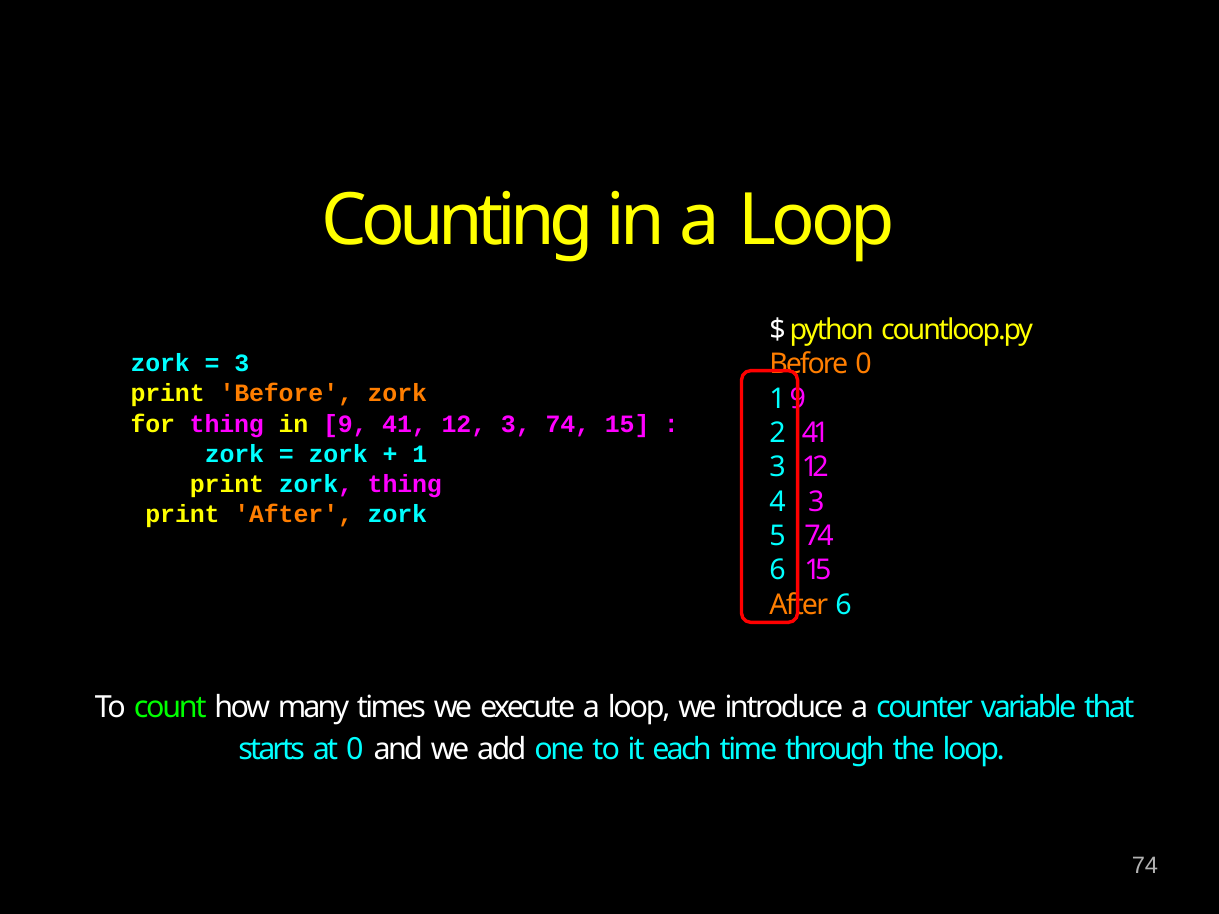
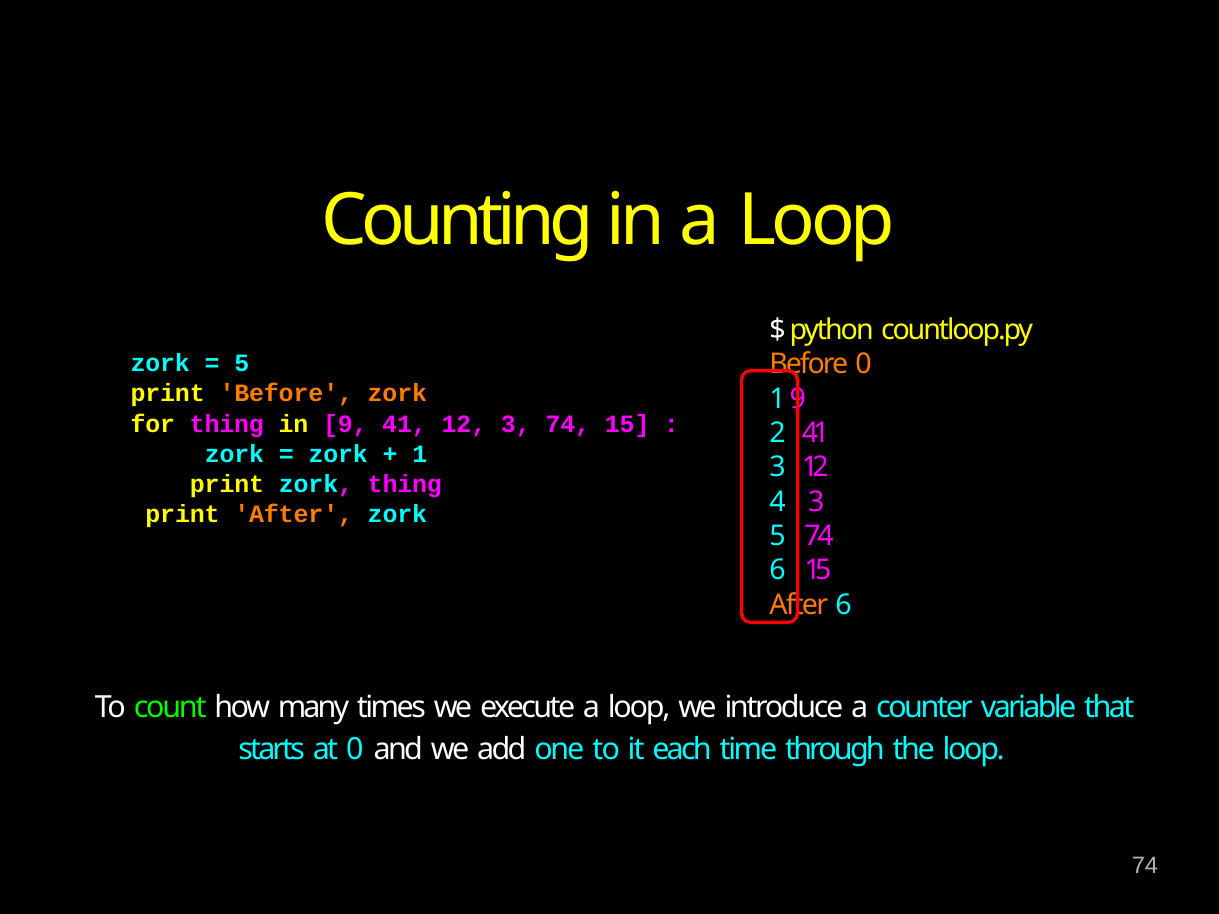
3 at (242, 363): 3 -> 5
